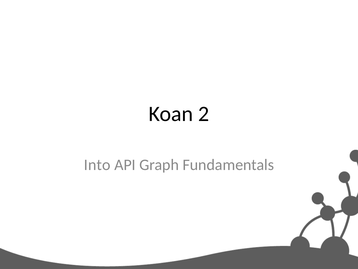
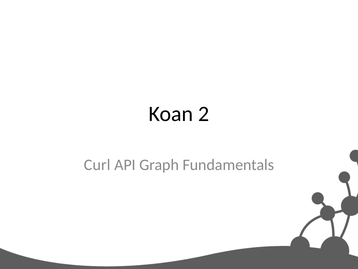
Into: Into -> Curl
